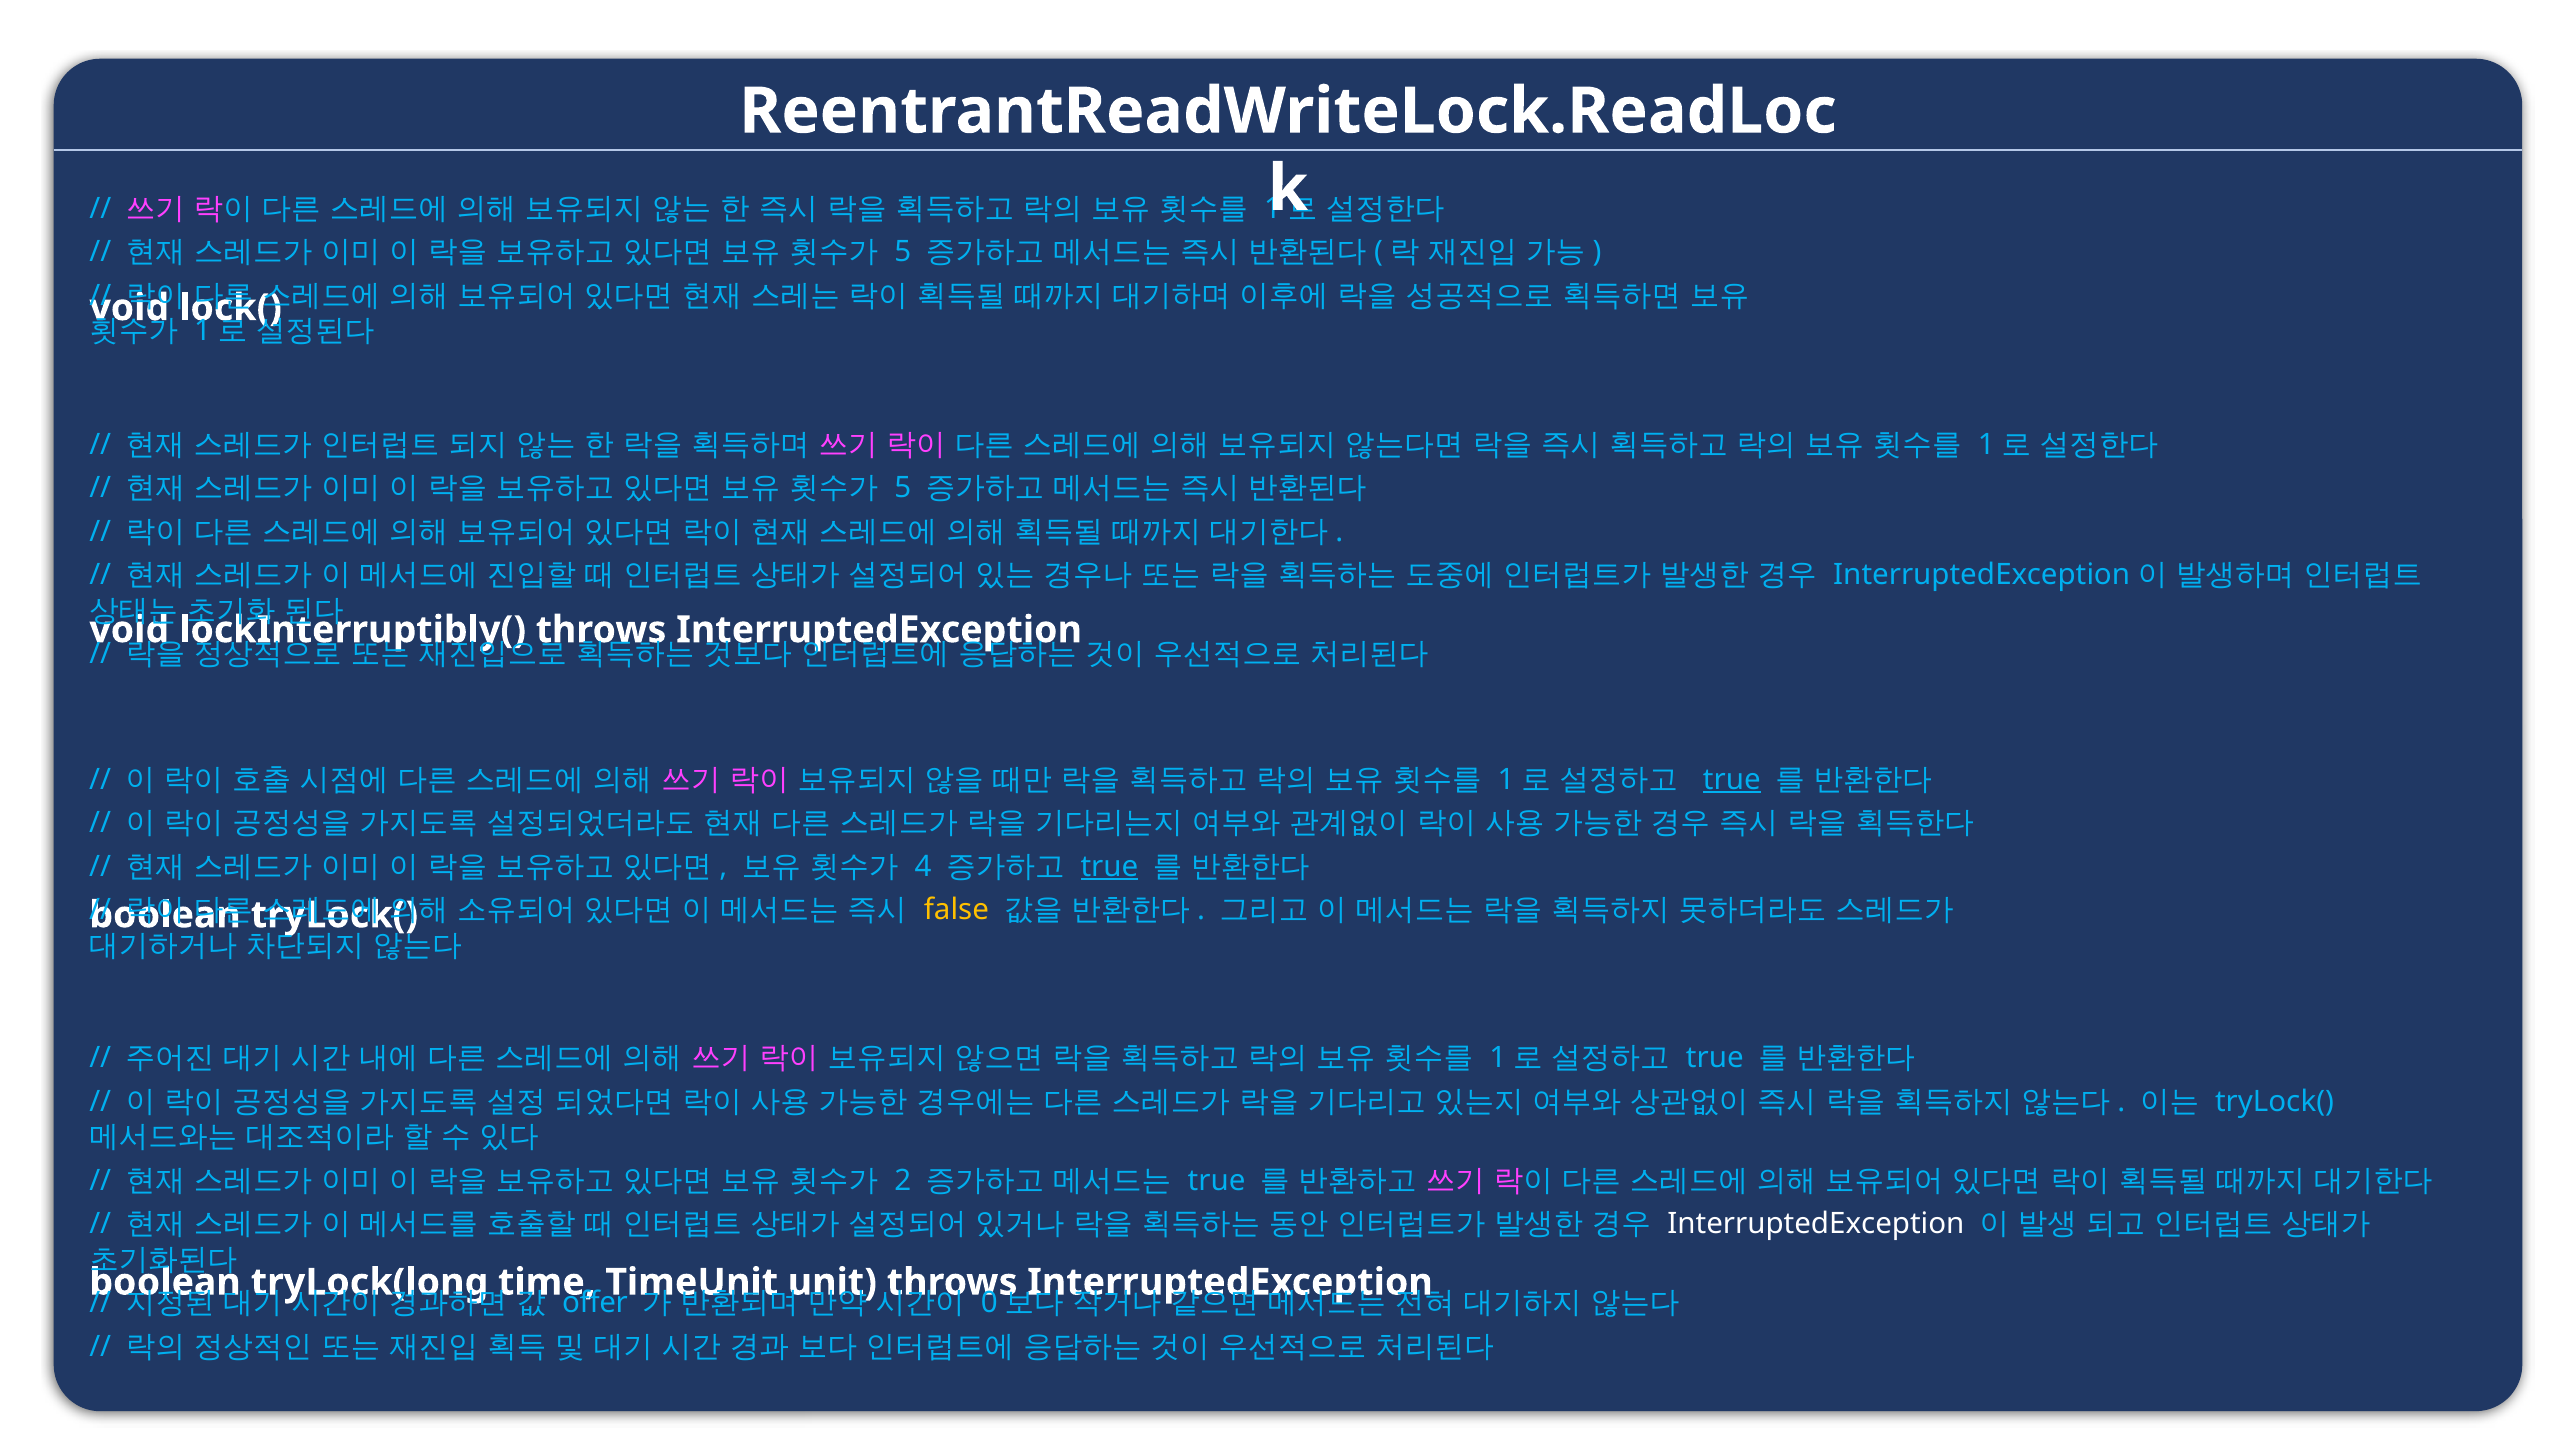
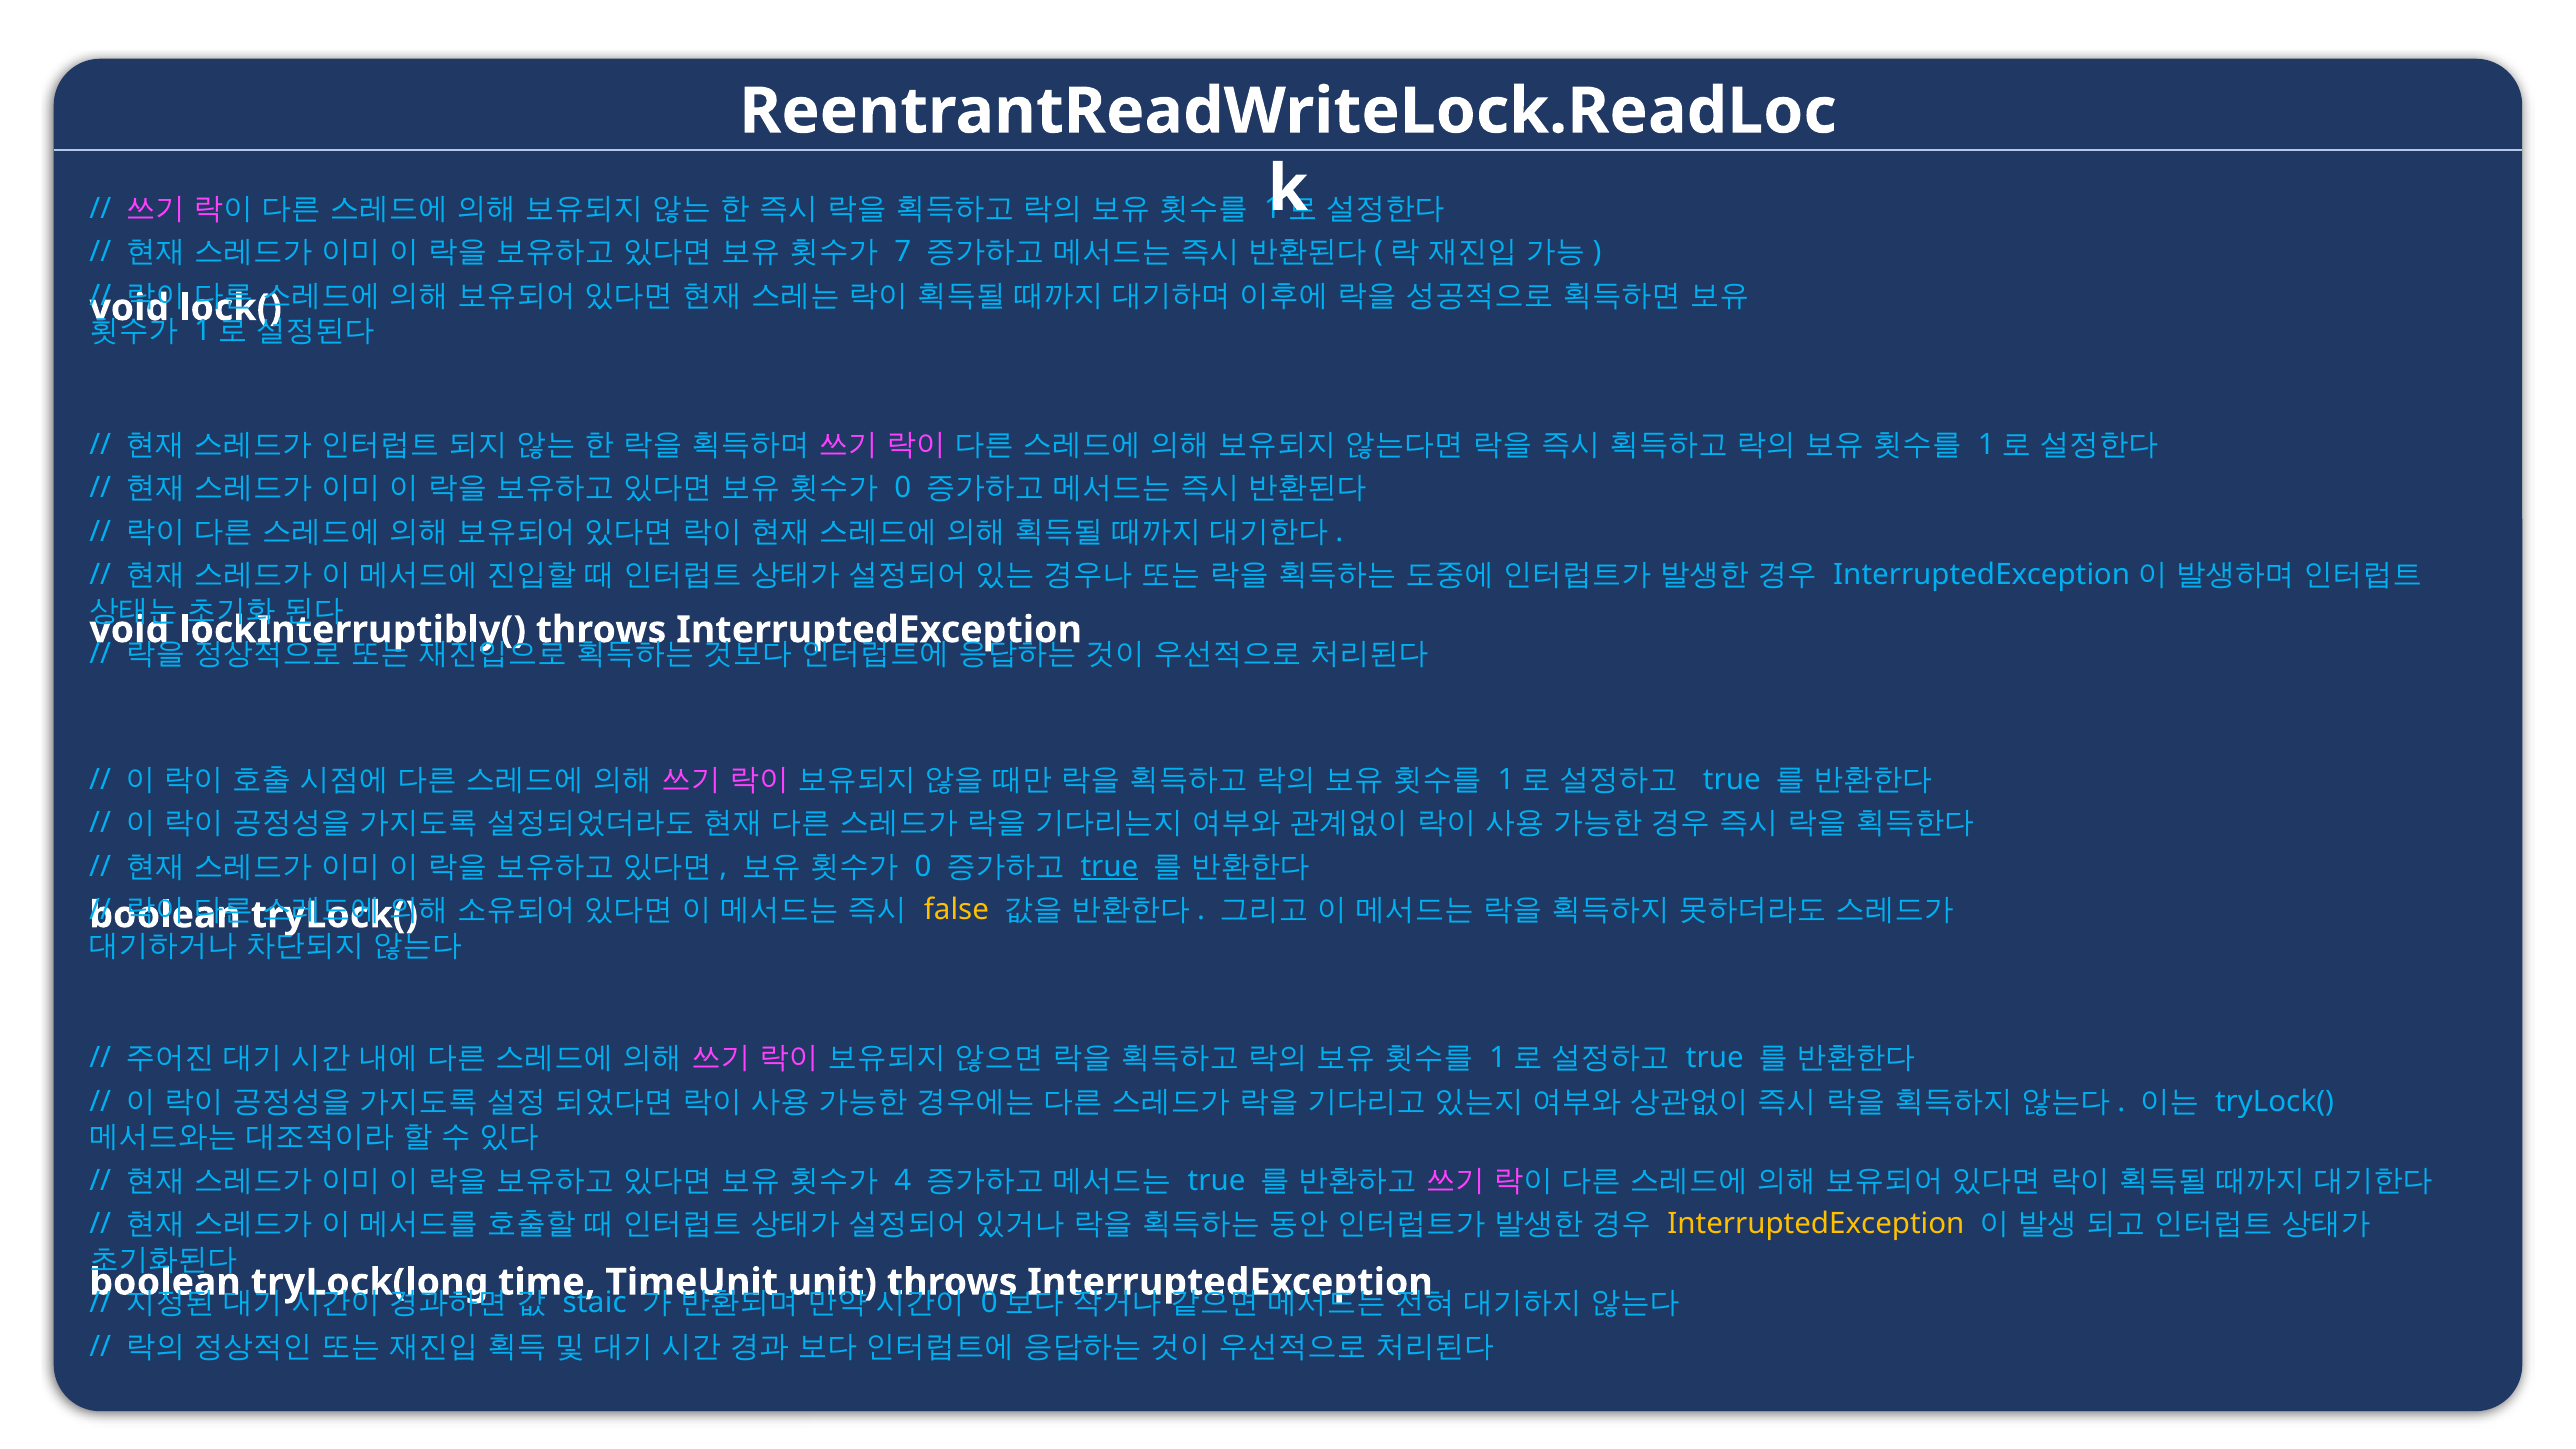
5 at (903, 252): 5 -> 7
5 at (903, 488): 5 -> 0
true at (1732, 779) underline: present -> none
4 at (923, 866): 4 -> 0
2: 2 -> 4
InterruptedException at (1816, 1224) colour: white -> yellow
offer: offer -> staic
